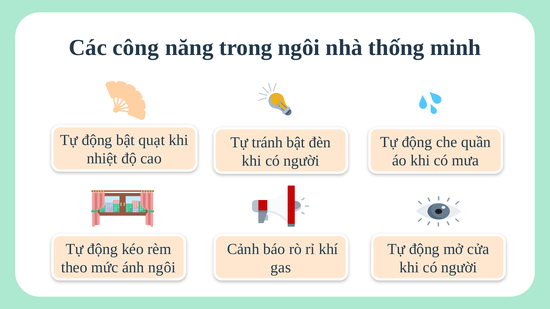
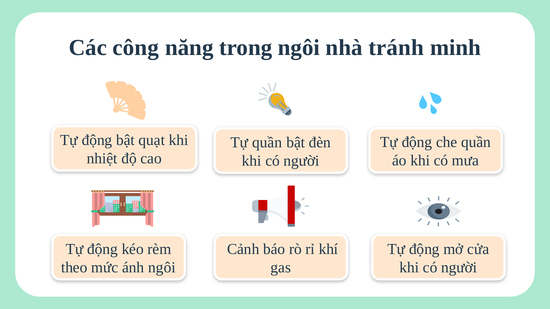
thống: thống -> tránh
Tự tránh: tránh -> quần
